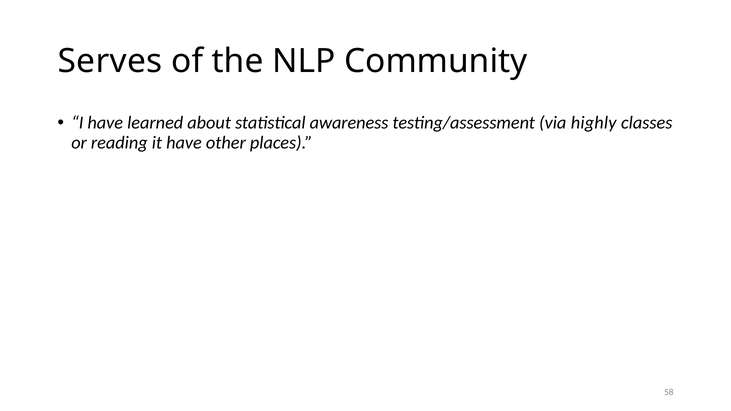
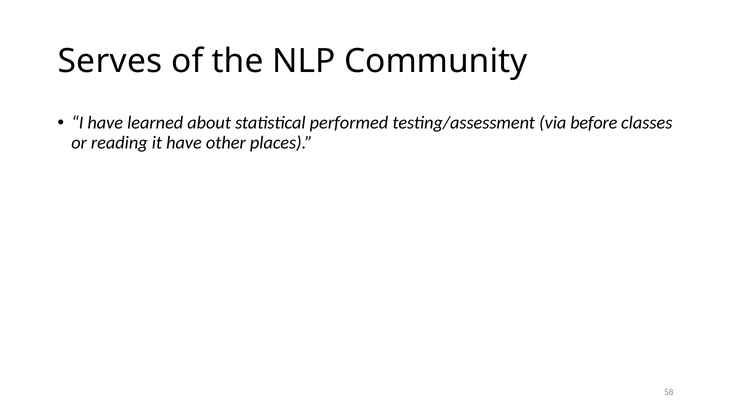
awareness: awareness -> performed
highly: highly -> before
